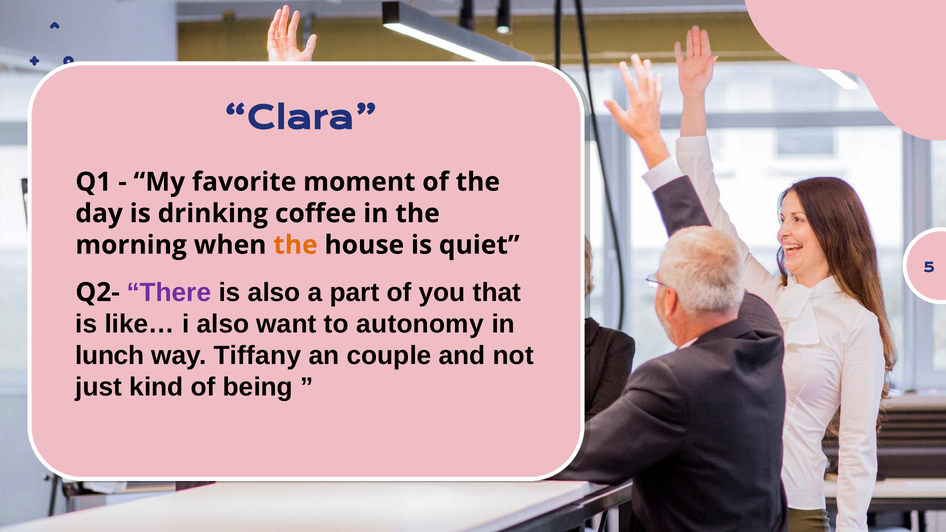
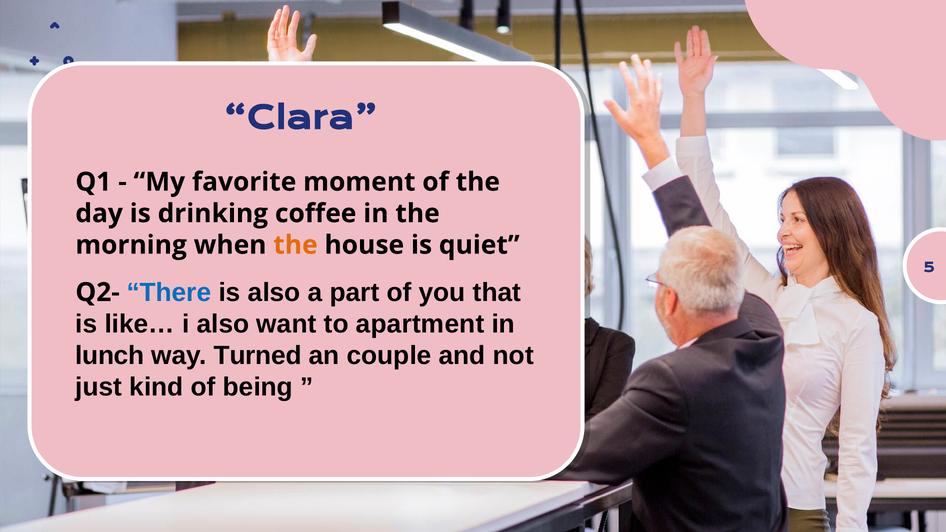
There colour: purple -> blue
autonomy: autonomy -> apartment
Tiffany: Tiffany -> Turned
